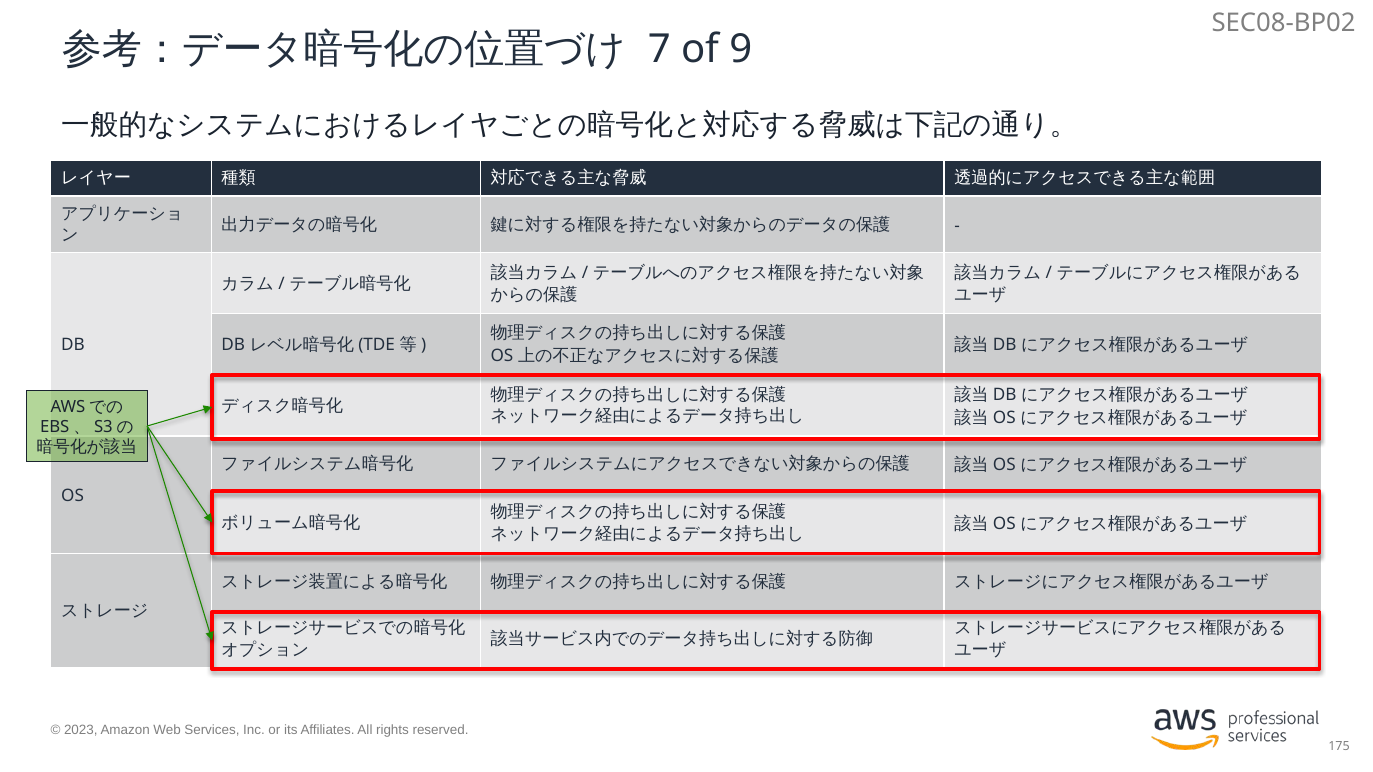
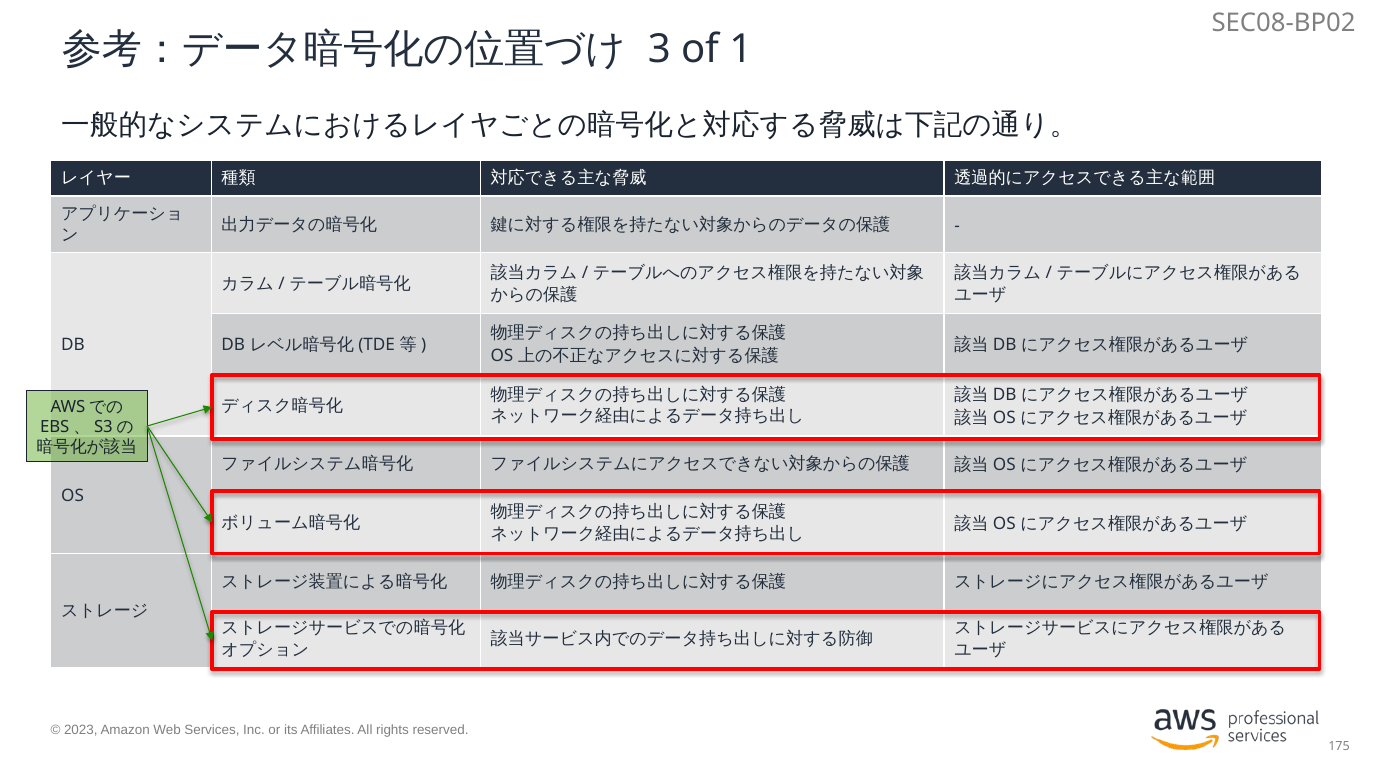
7: 7 -> 3
9: 9 -> 1
